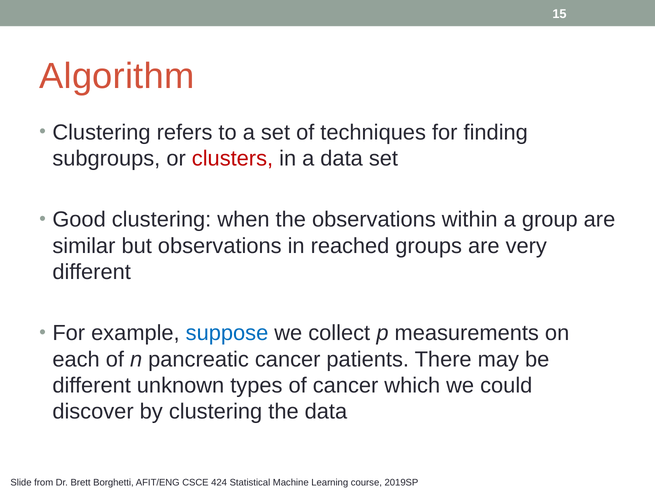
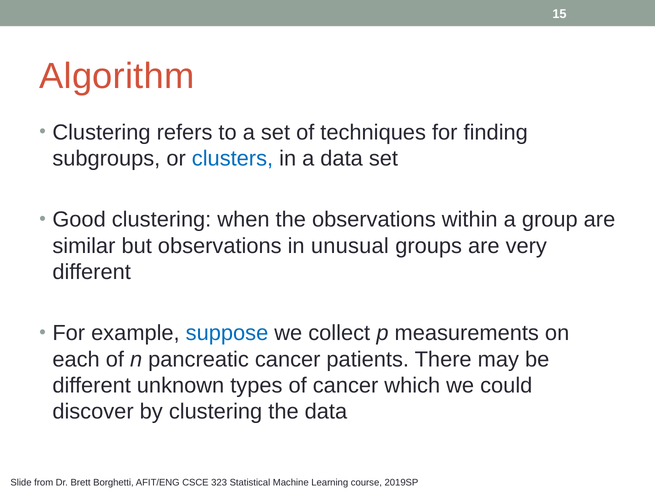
clusters colour: red -> blue
reached: reached -> unusual
424: 424 -> 323
